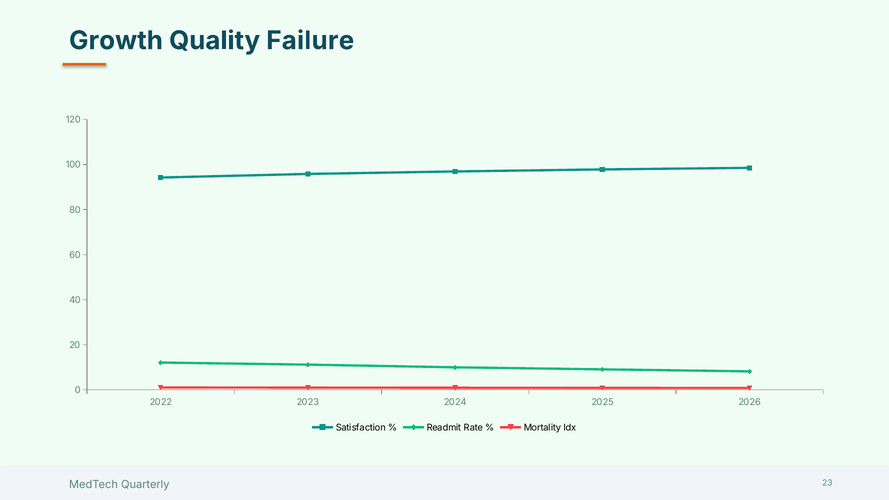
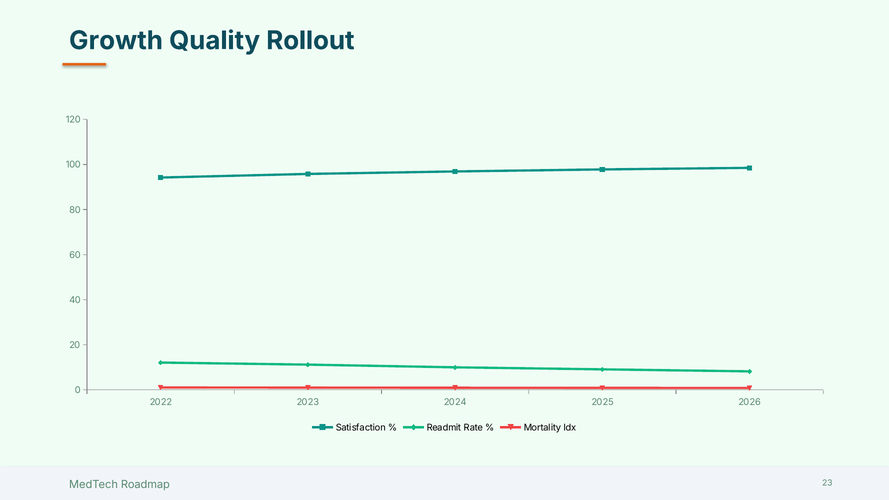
Failure: Failure -> Rollout
Quarterly: Quarterly -> Roadmap
